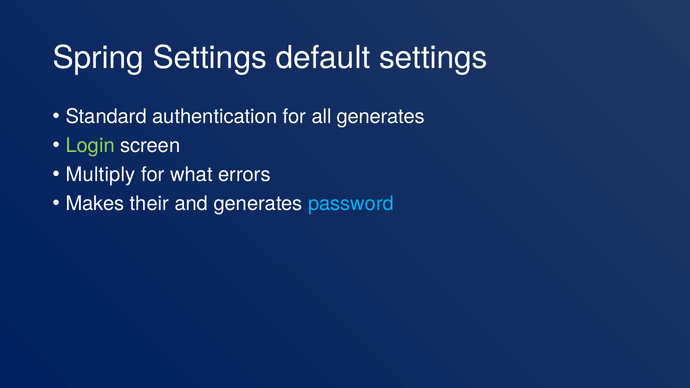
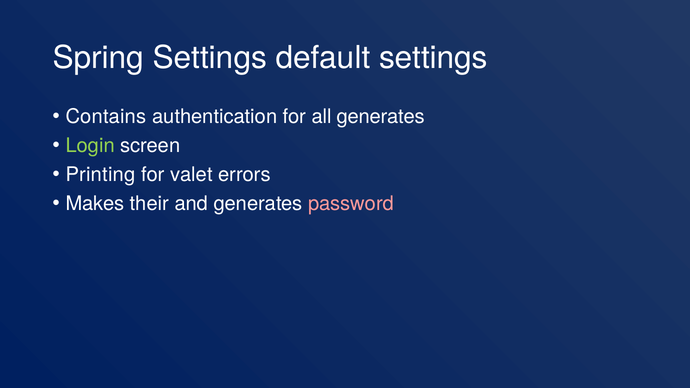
Standard: Standard -> Contains
Multiply: Multiply -> Printing
what: what -> valet
password colour: light blue -> pink
